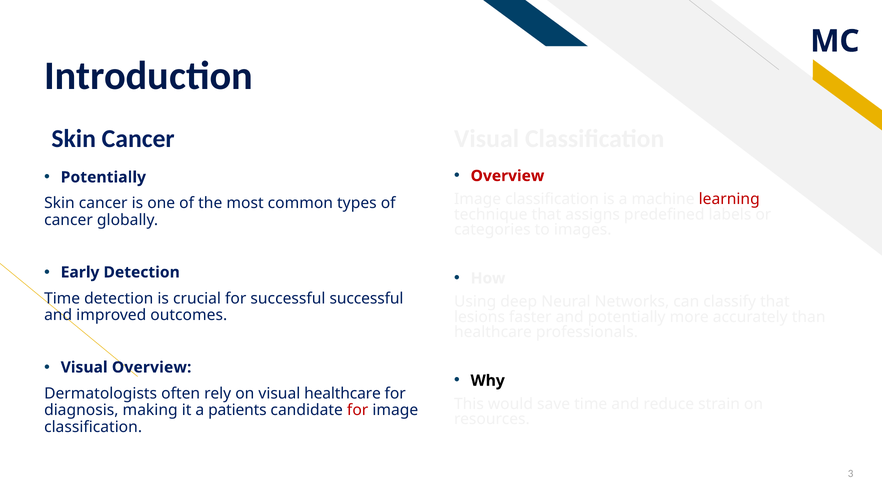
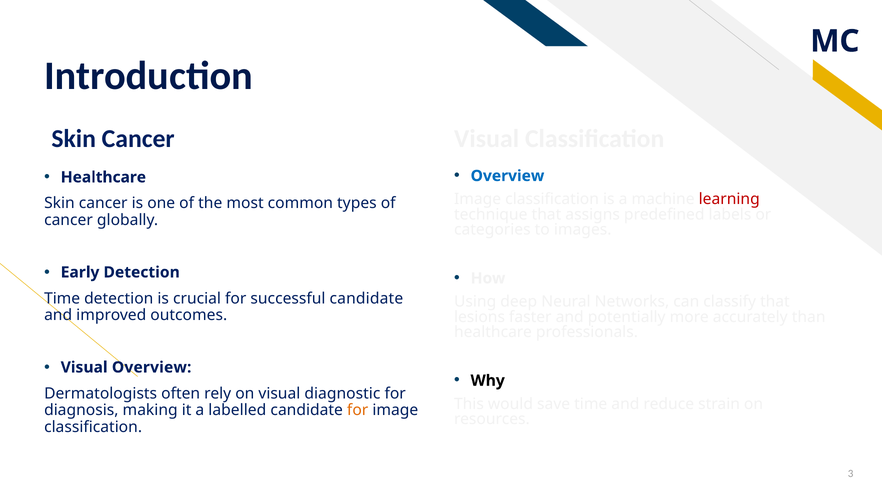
Overview at (507, 176) colour: red -> blue
Potentially at (103, 177): Potentially -> Healthcare
successful successful: successful -> candidate
visual healthcare: healthcare -> diagnostic
patients: patients -> labelled
for at (358, 410) colour: red -> orange
